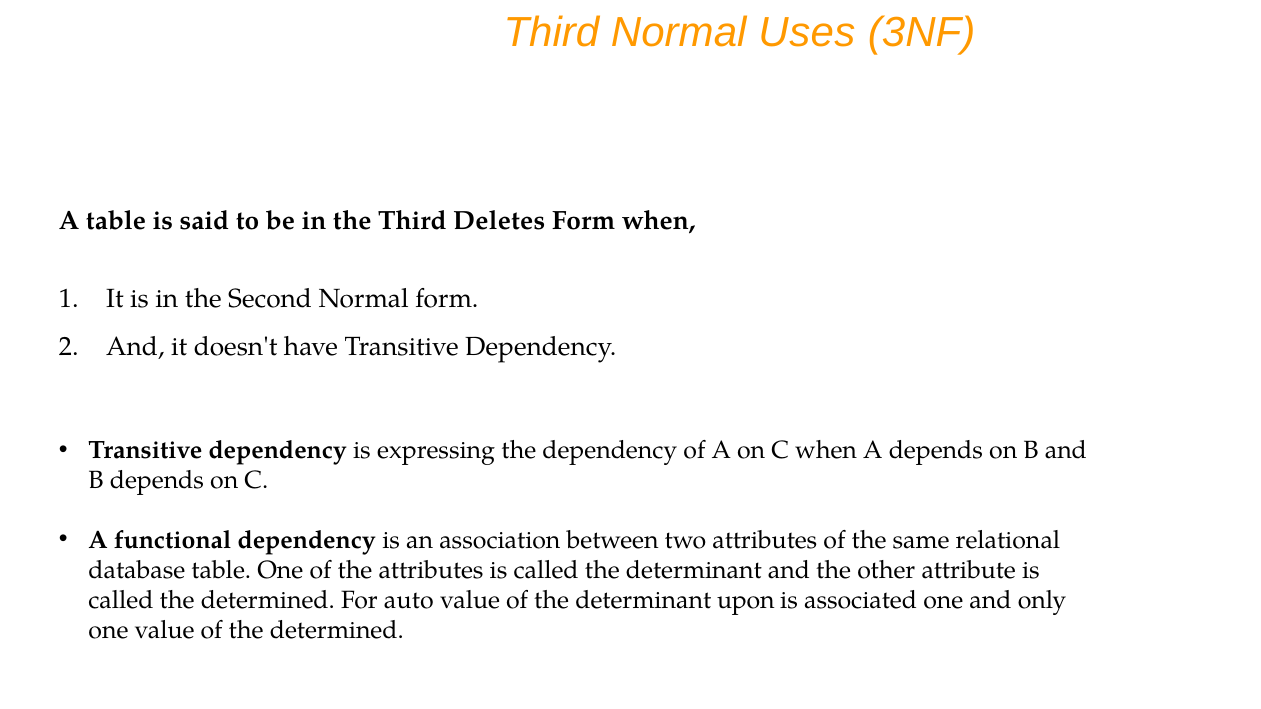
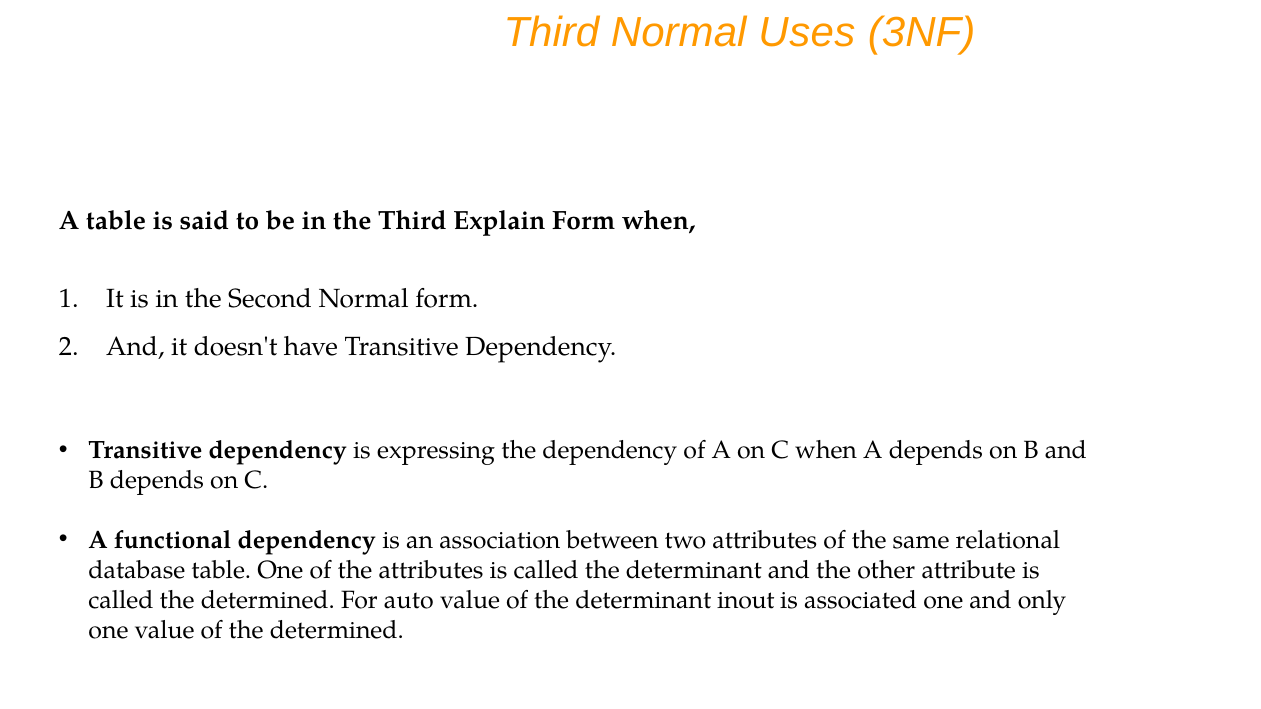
Deletes: Deletes -> Explain
upon: upon -> inout
